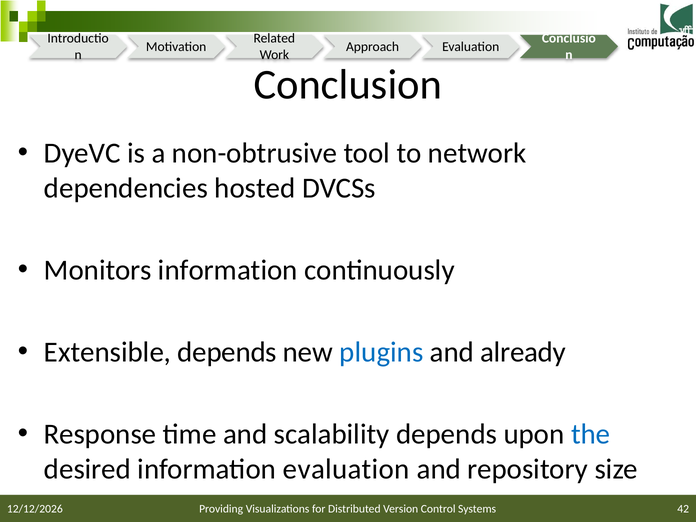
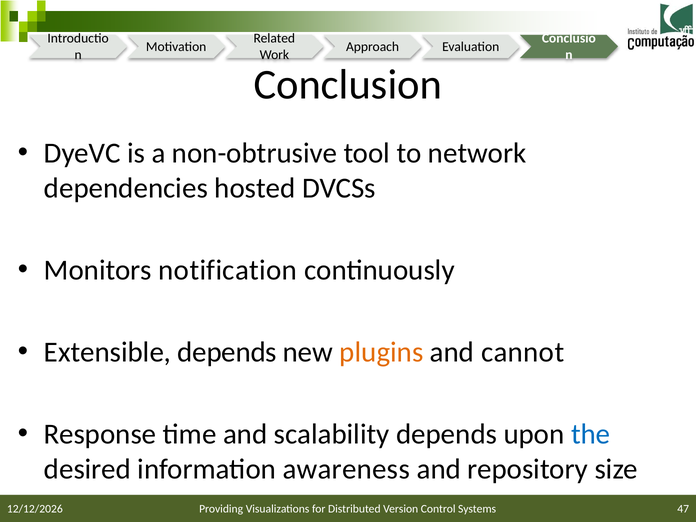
Monitors information: information -> notification
plugins colour: blue -> orange
already: already -> cannot
information evaluation: evaluation -> awareness
42: 42 -> 47
